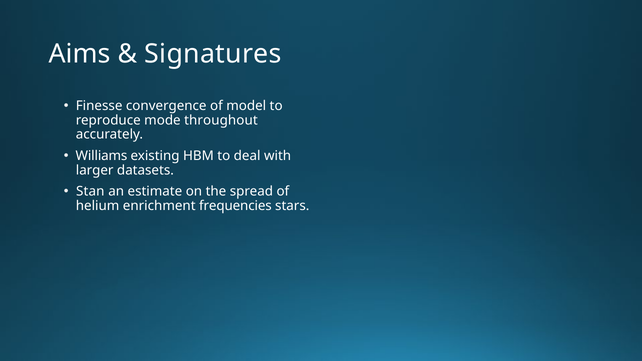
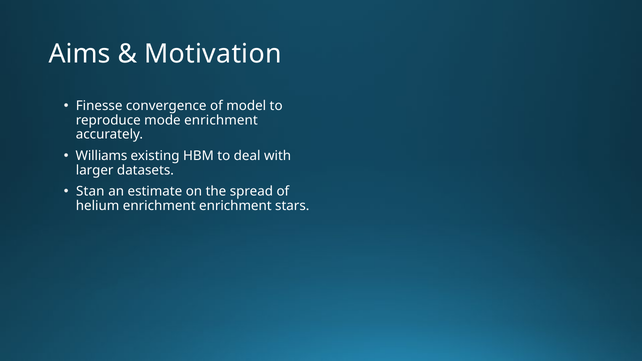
Signatures: Signatures -> Motivation
mode throughout: throughout -> enrichment
enrichment frequencies: frequencies -> enrichment
